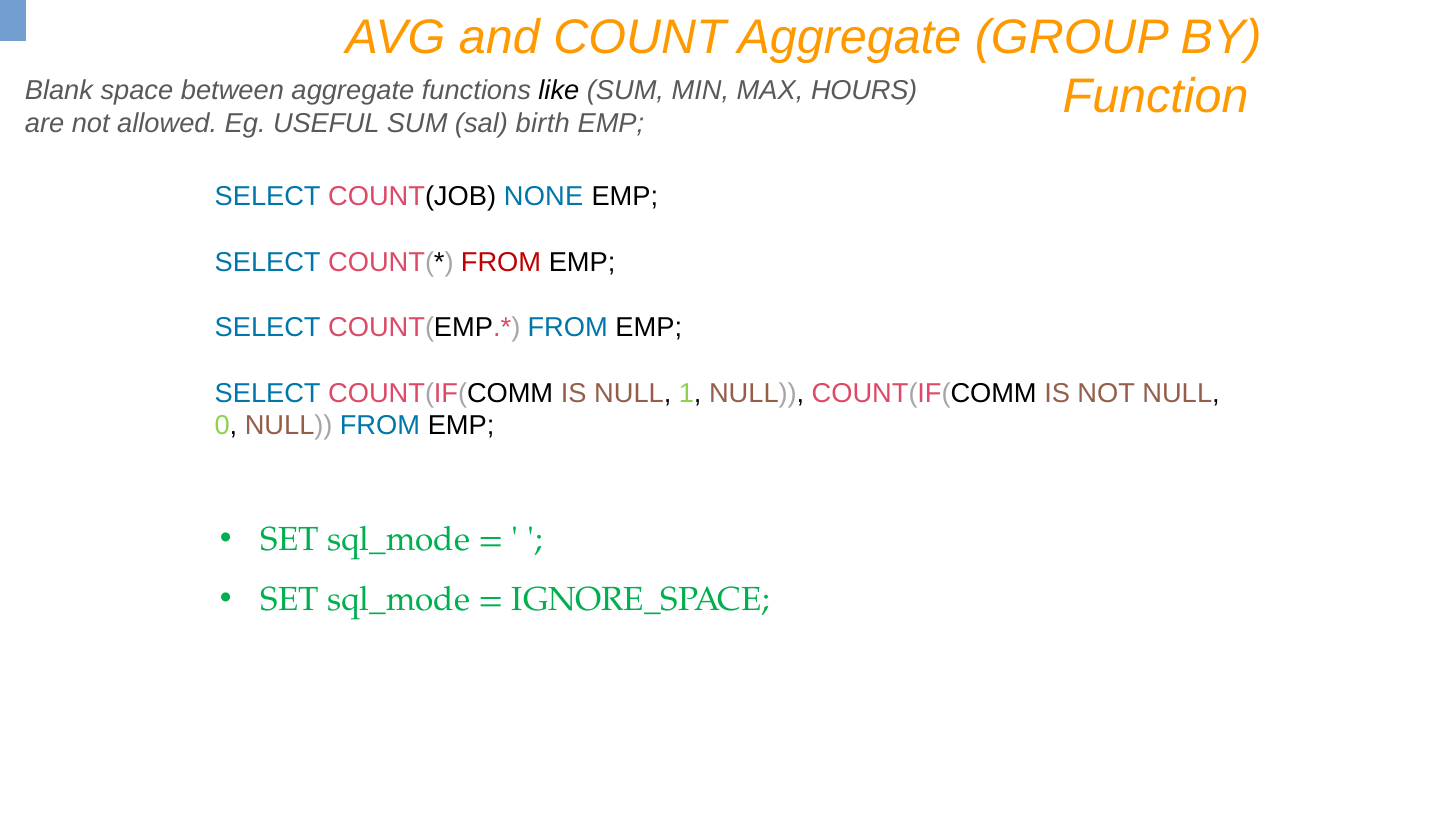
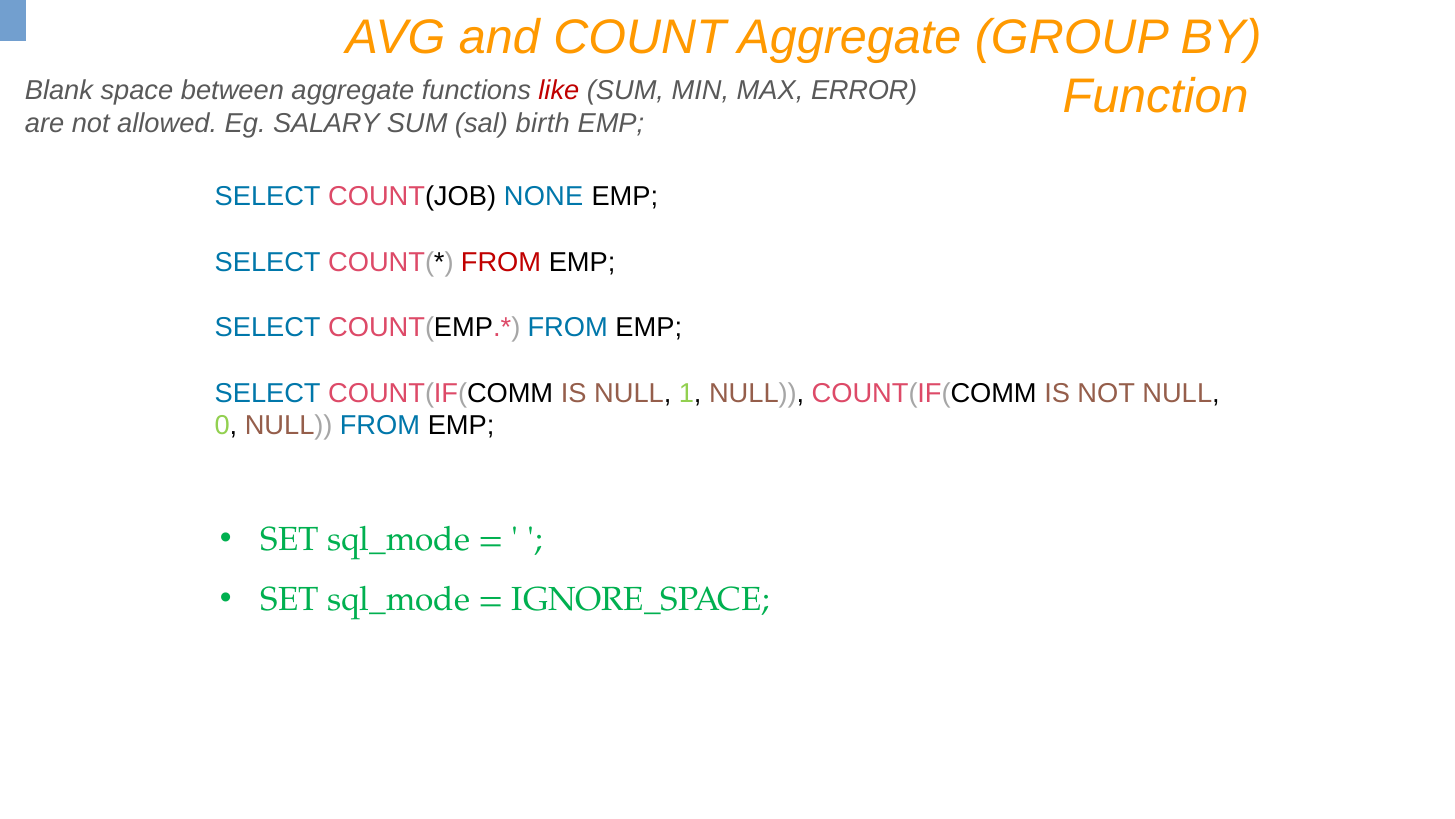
like colour: black -> red
HOURS: HOURS -> ERROR
USEFUL: USEFUL -> SALARY
